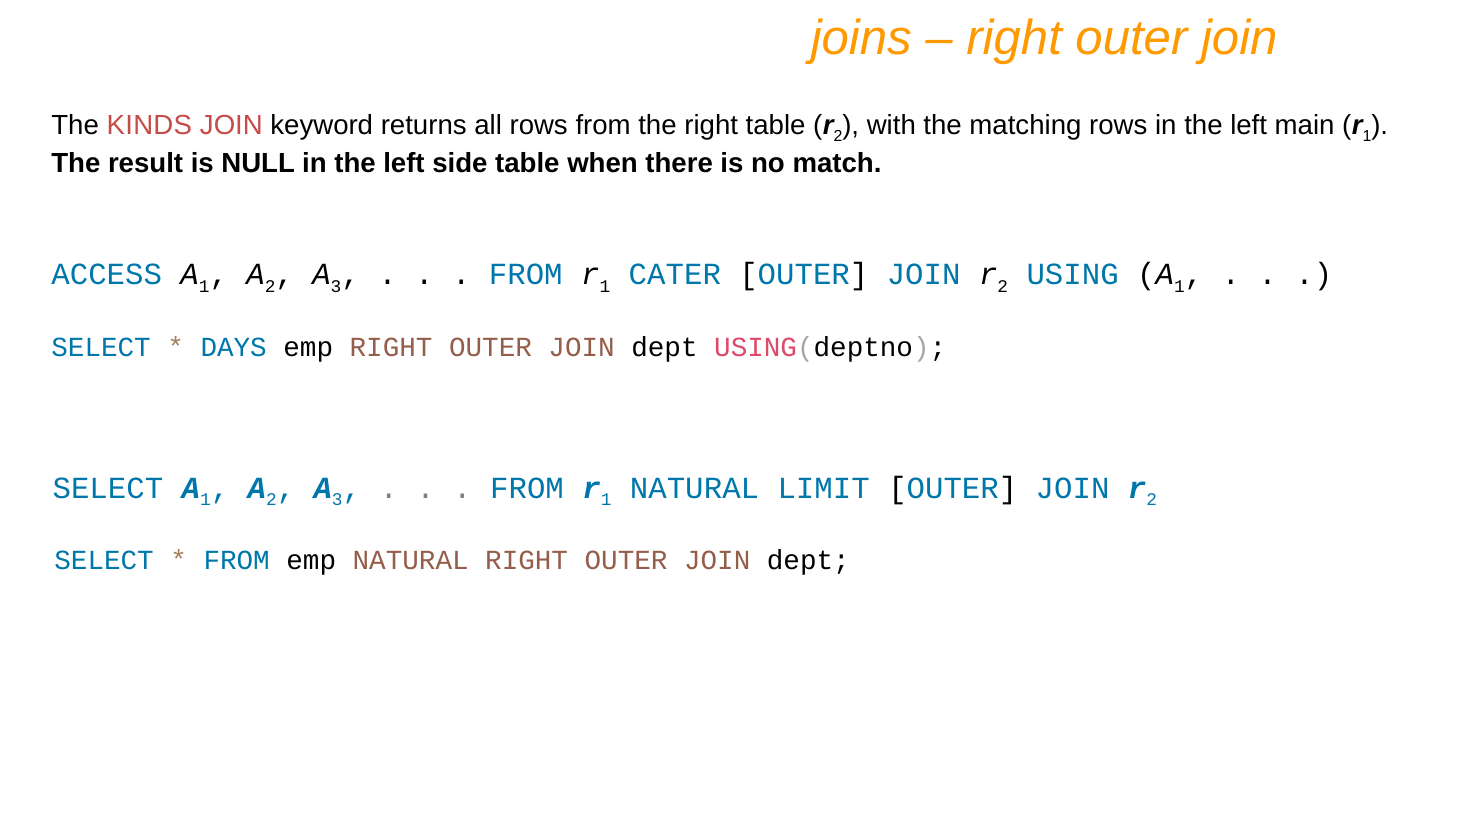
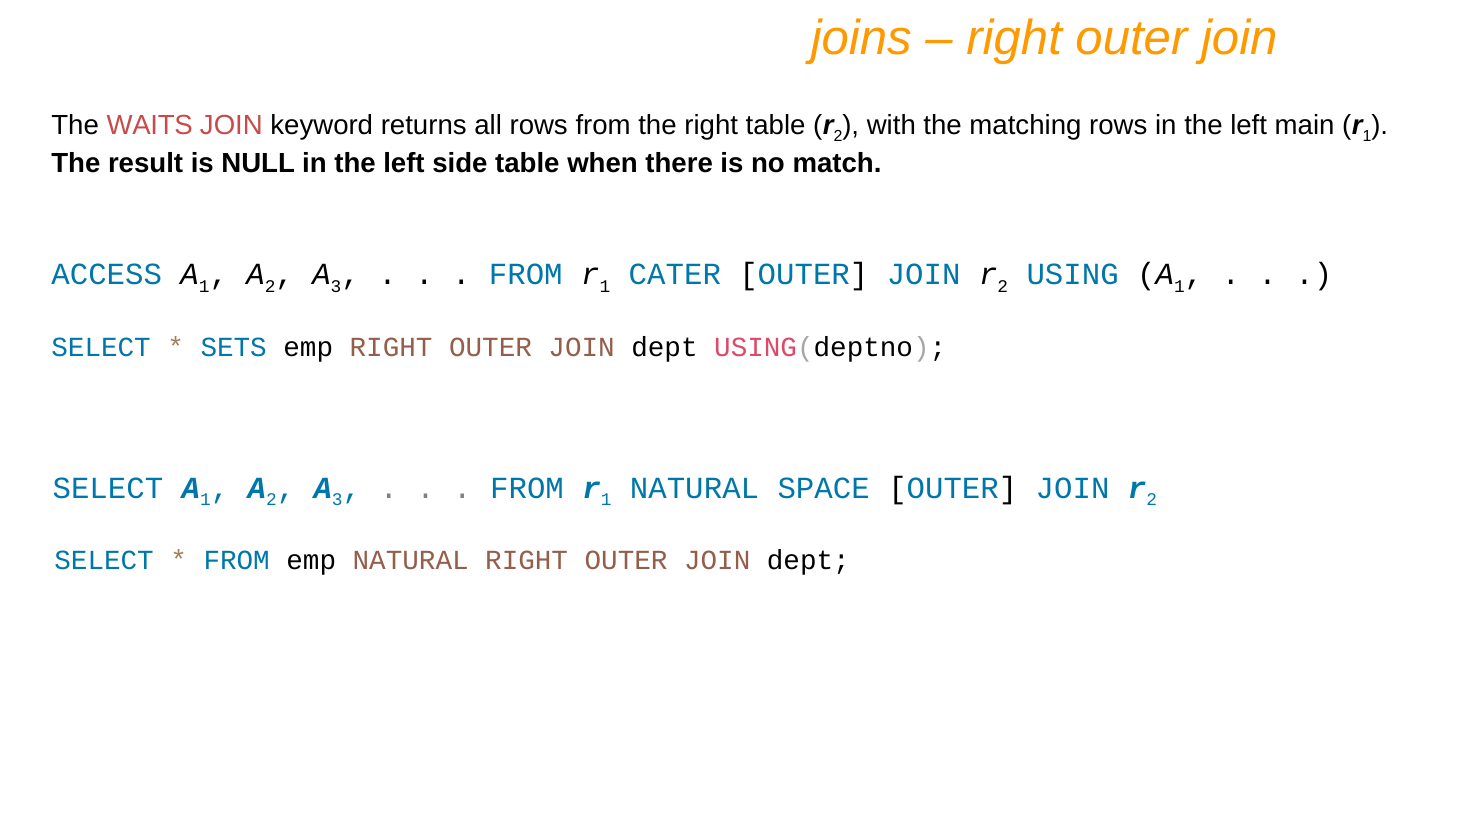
KINDS: KINDS -> WAITS
DAYS: DAYS -> SETS
LIMIT: LIMIT -> SPACE
